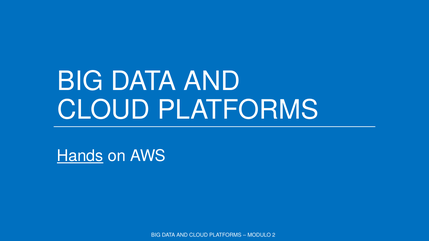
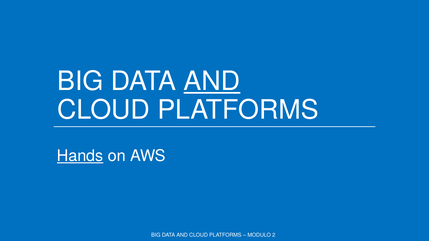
AND at (212, 81) underline: none -> present
